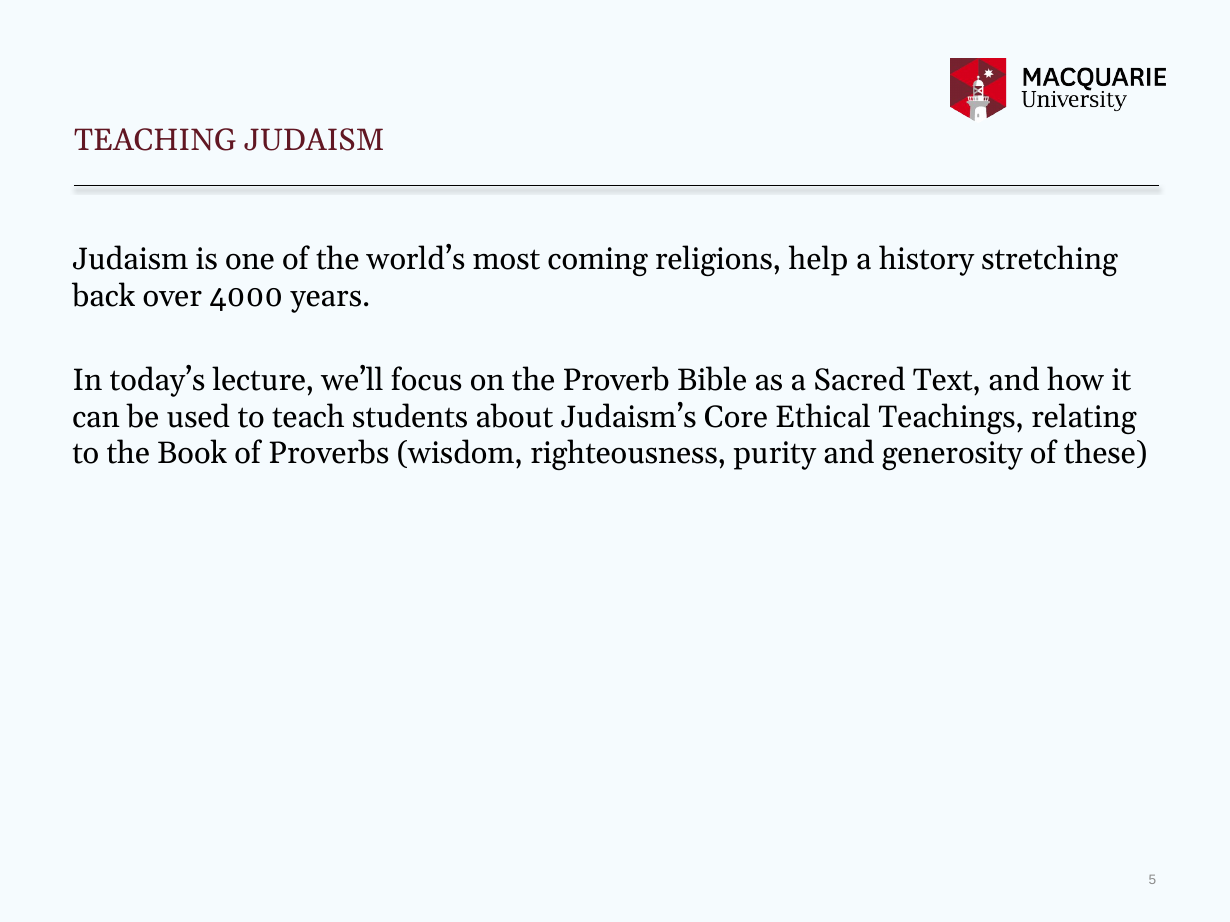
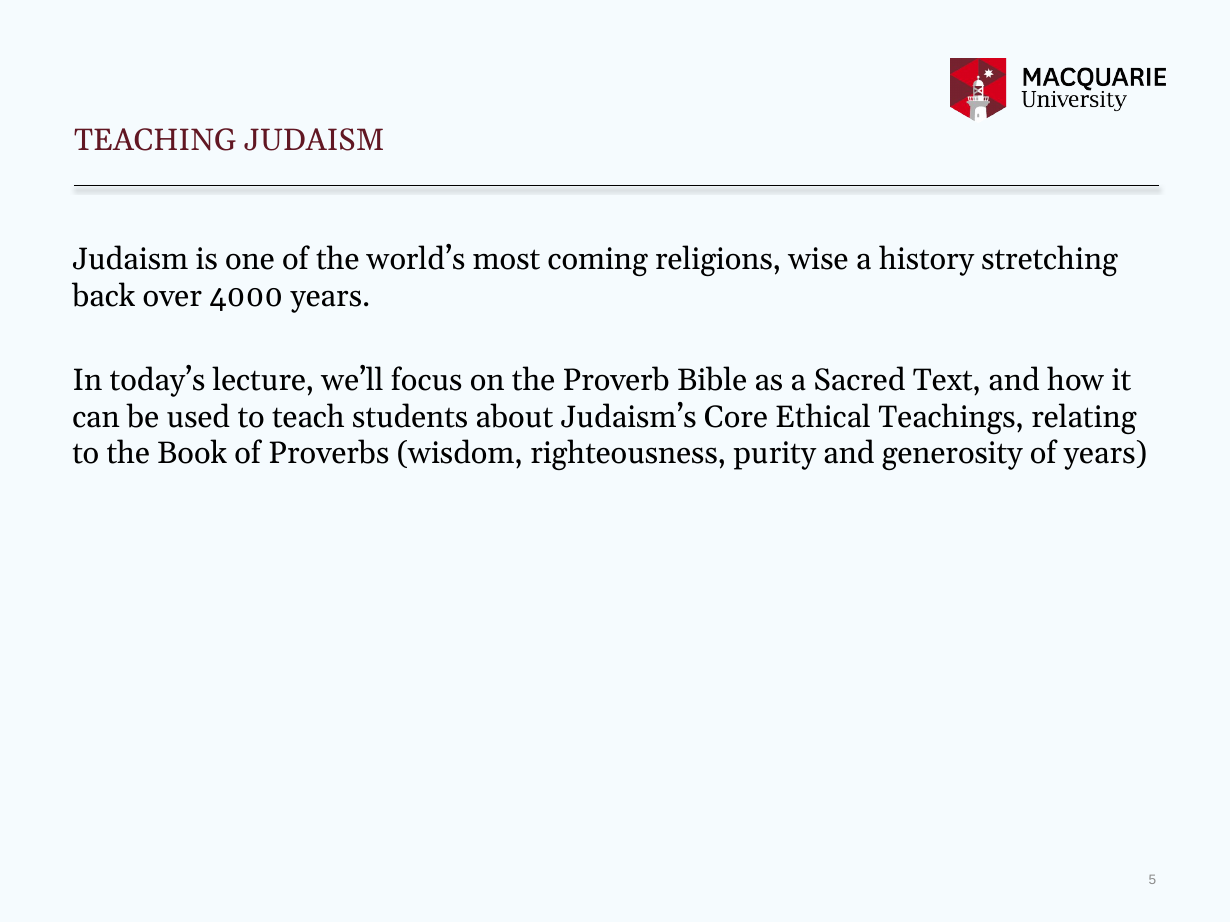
help: help -> wise
of these: these -> years
